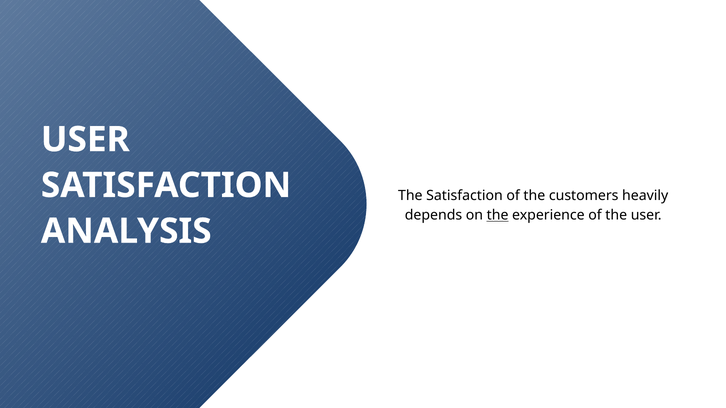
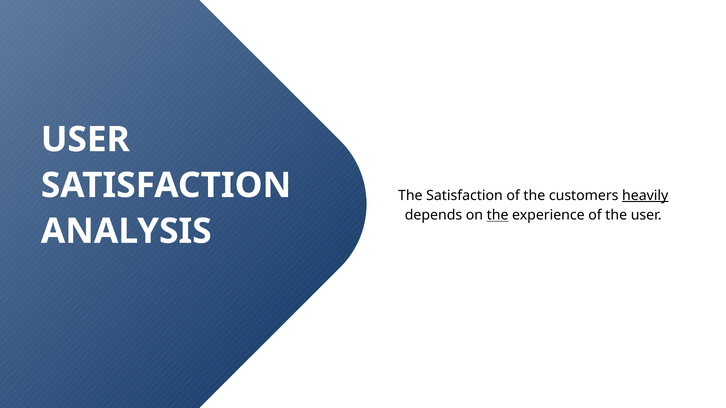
heavily underline: none -> present
